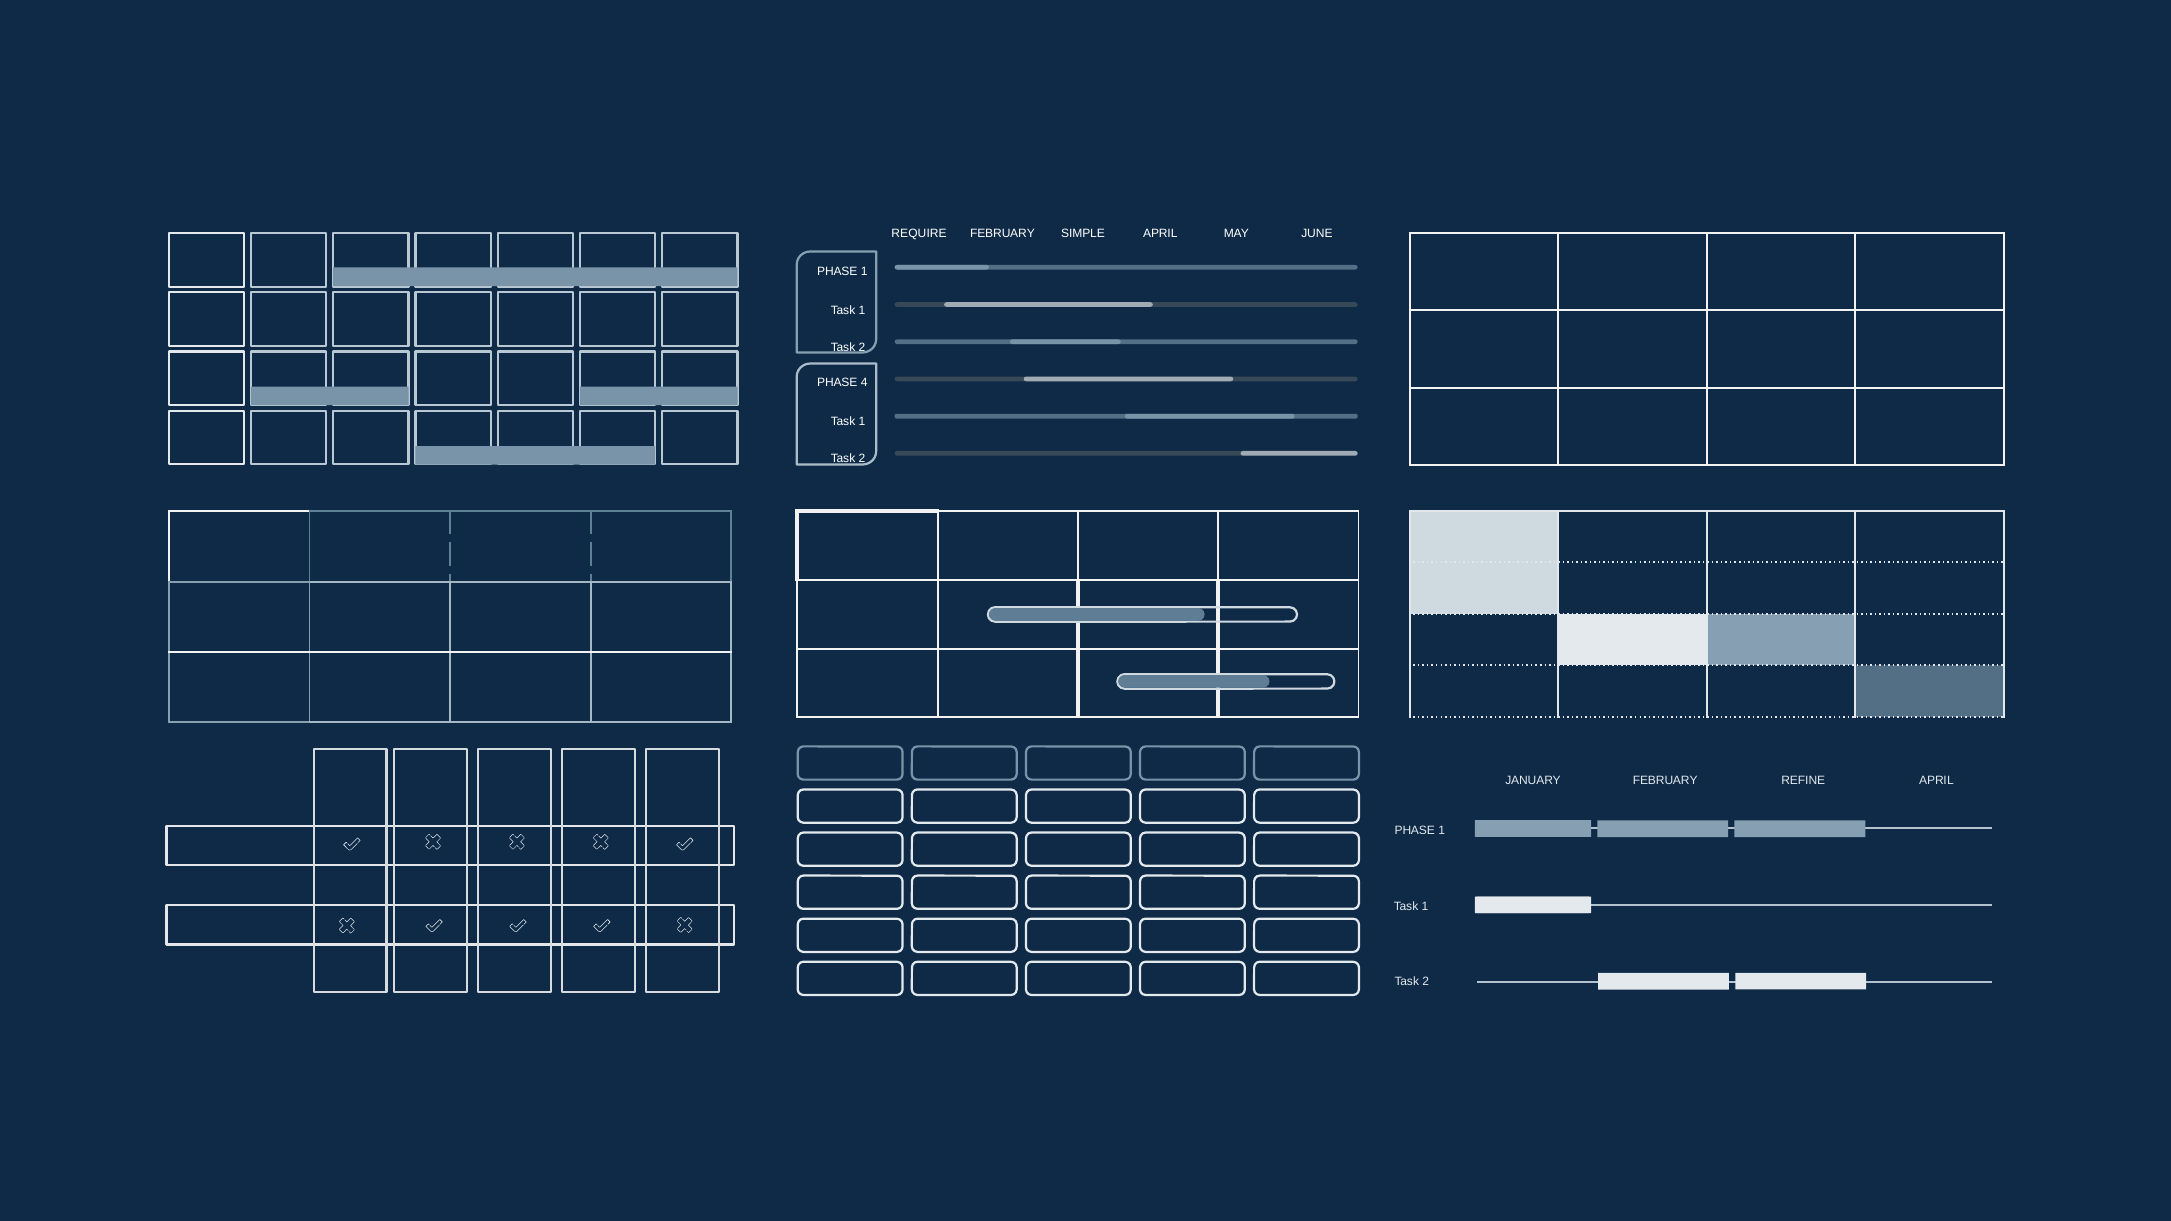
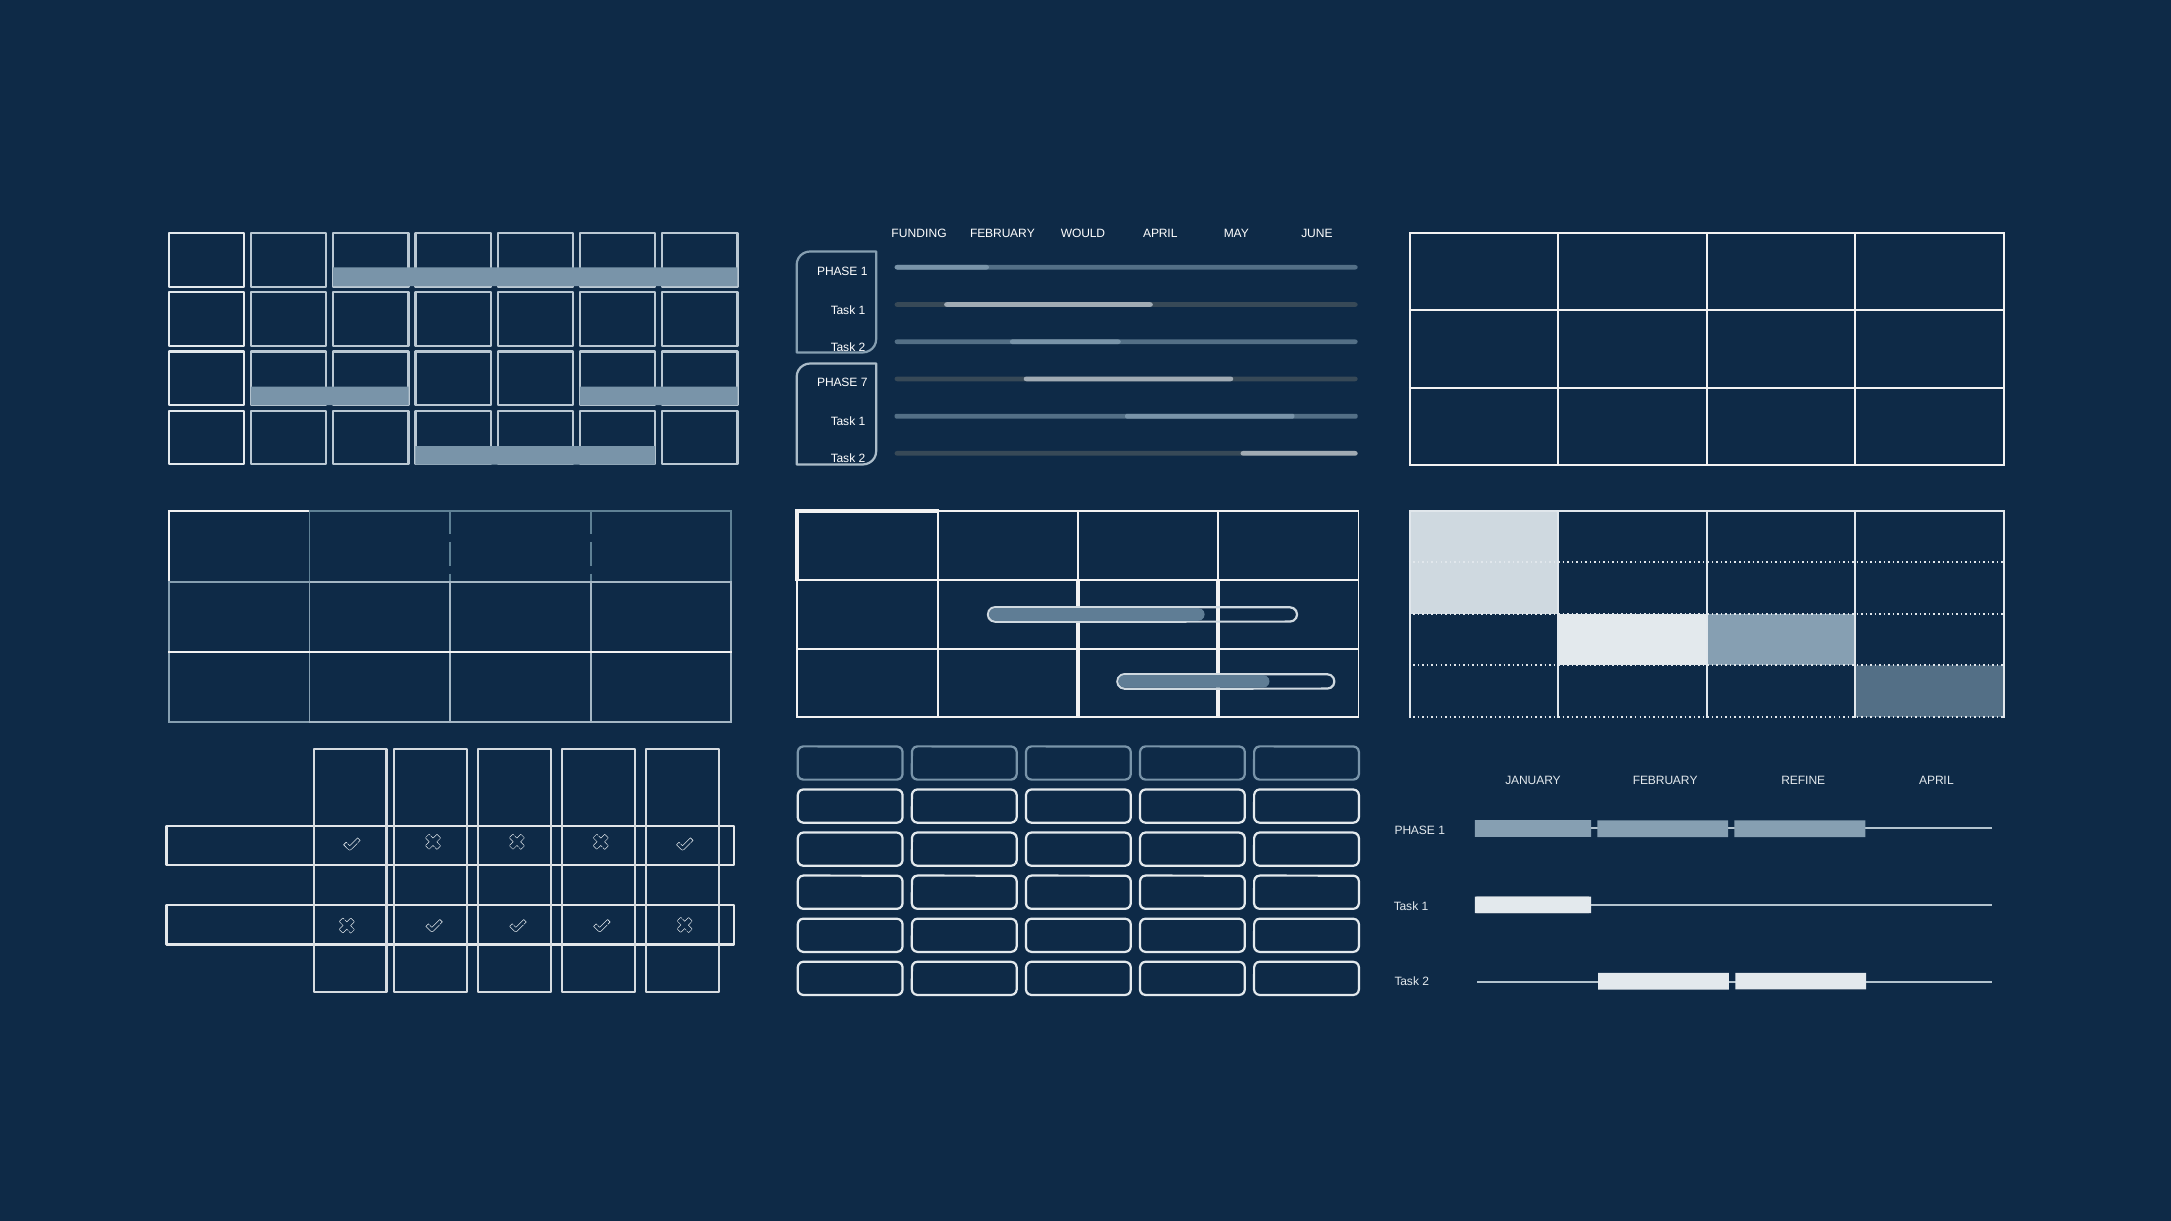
REQUIRE: REQUIRE -> FUNDING
SIMPLE: SIMPLE -> WOULD
4: 4 -> 7
